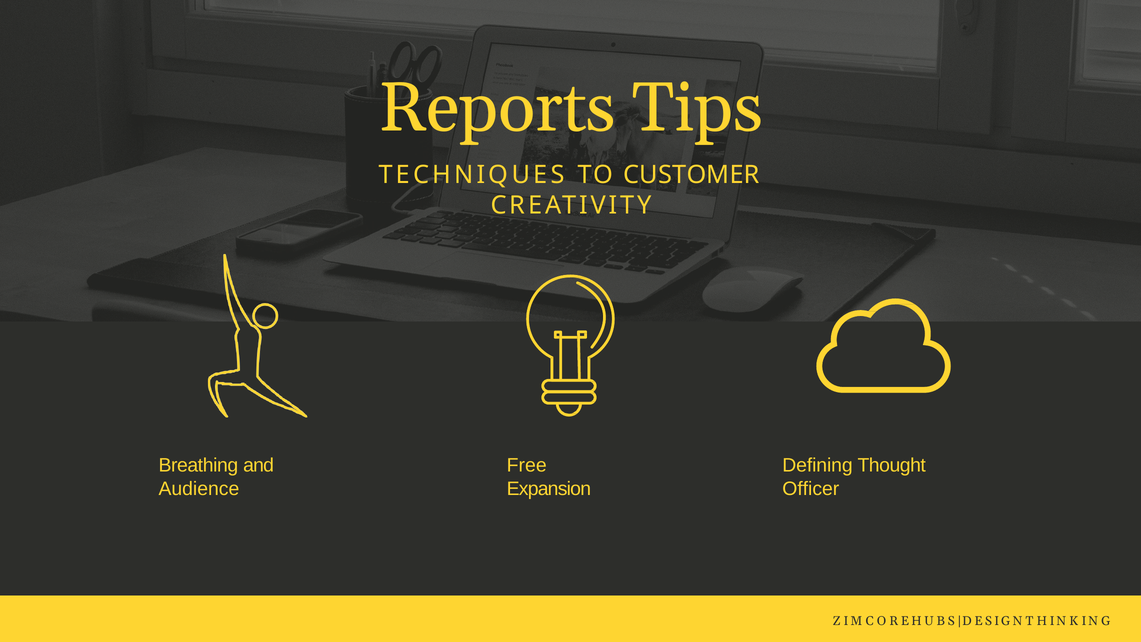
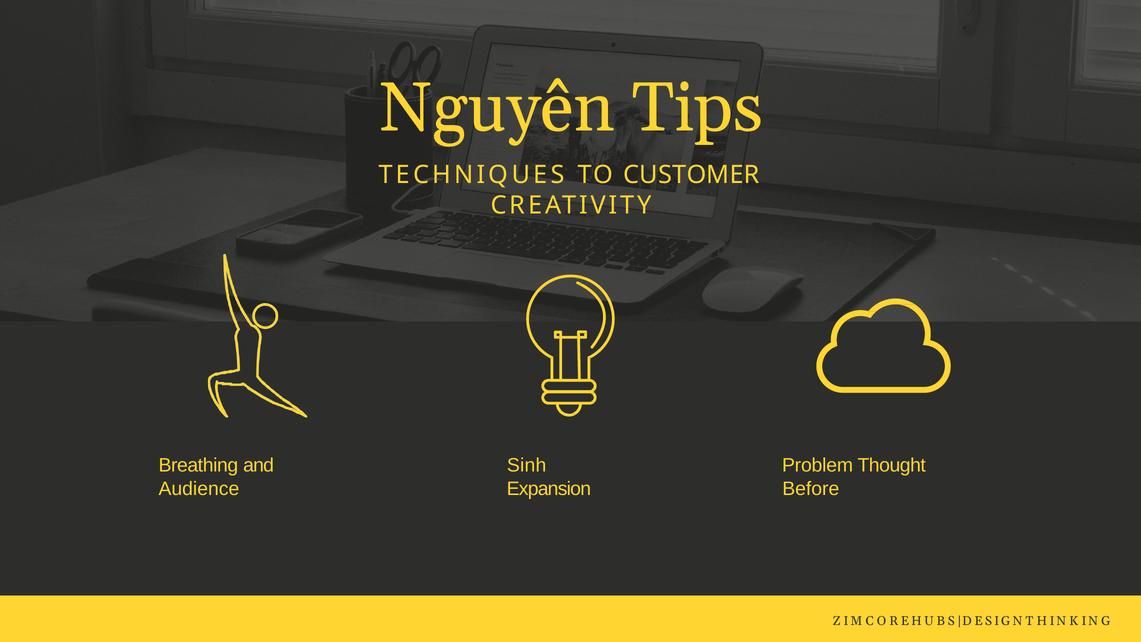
Reports: Reports -> Nguyên
Free: Free -> Sinh
Defining: Defining -> Problem
Officer: Officer -> Before
